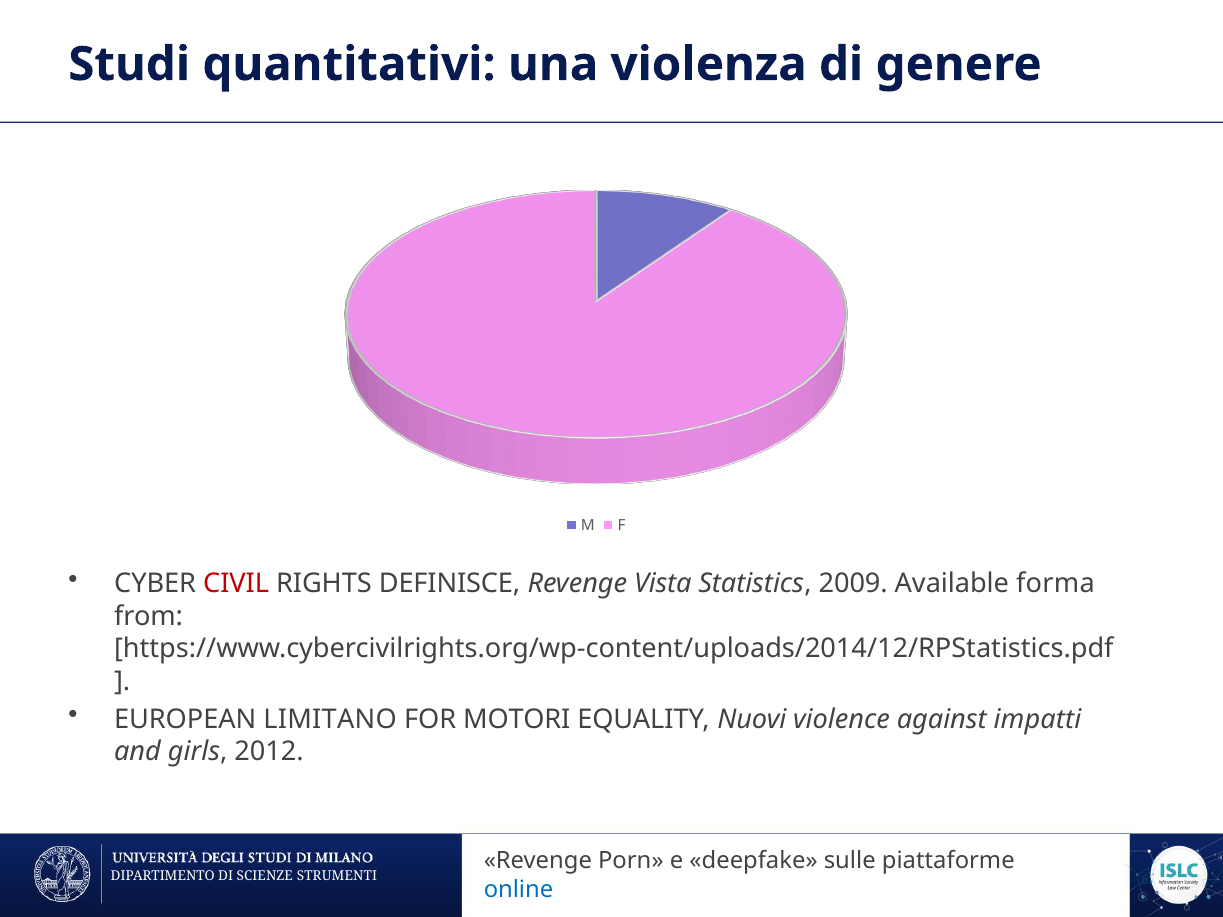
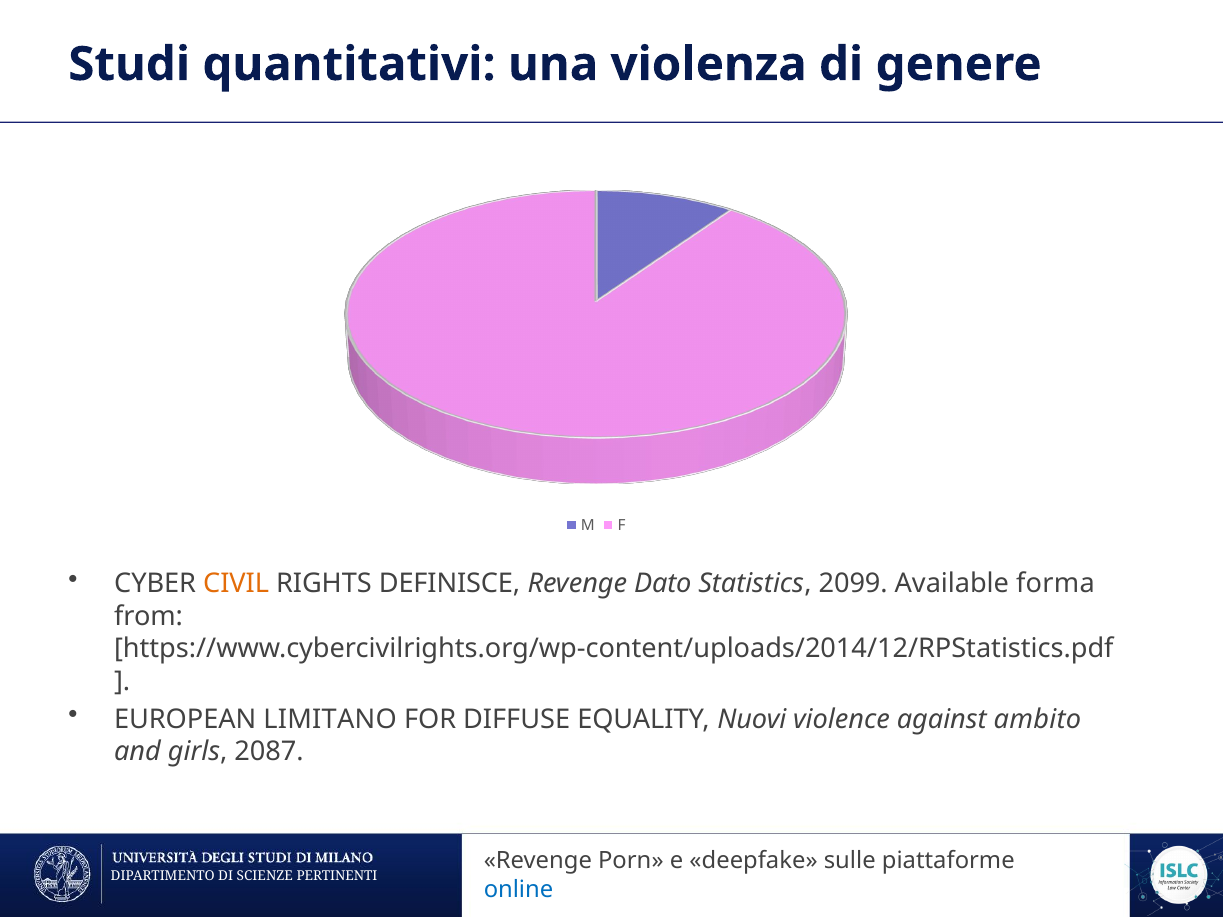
CIVIL colour: red -> orange
Vista: Vista -> Dato
2009: 2009 -> 2099
MOTORI: MOTORI -> DIFFUSE
impatti: impatti -> ambito
2012: 2012 -> 2087
STRUMENTI: STRUMENTI -> PERTINENTI
